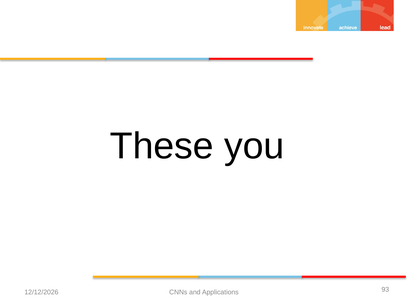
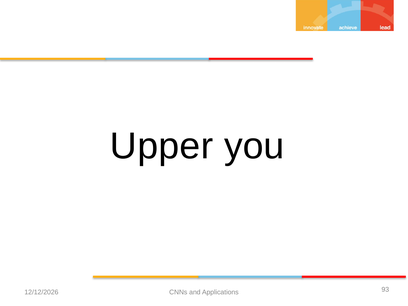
These: These -> Upper
